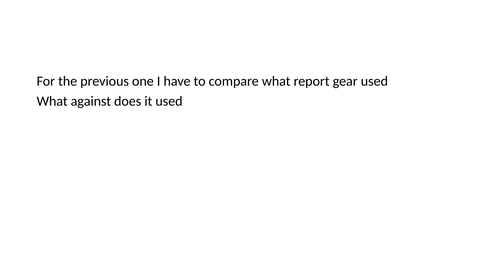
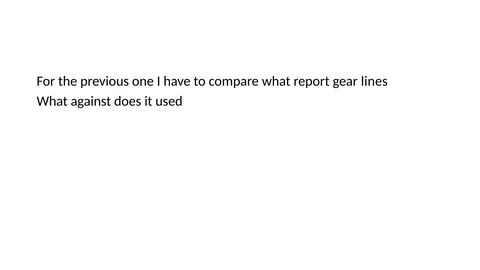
gear used: used -> lines
